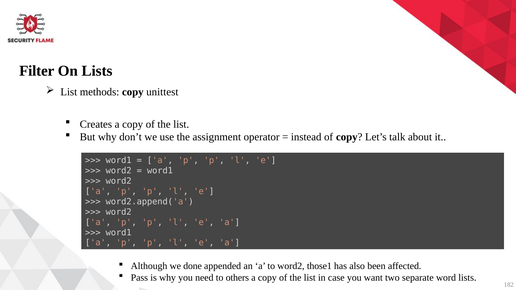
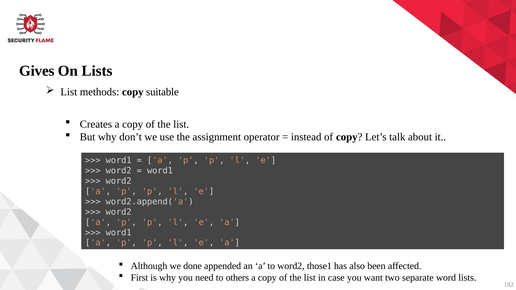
Filter: Filter -> Gives
unittest: unittest -> suitable
Pass: Pass -> First
